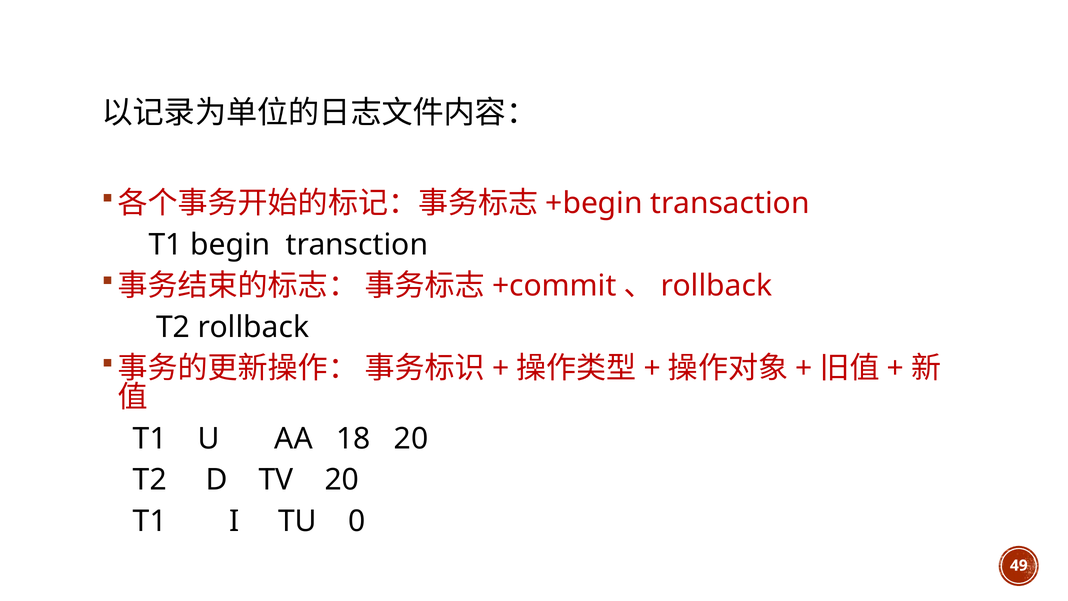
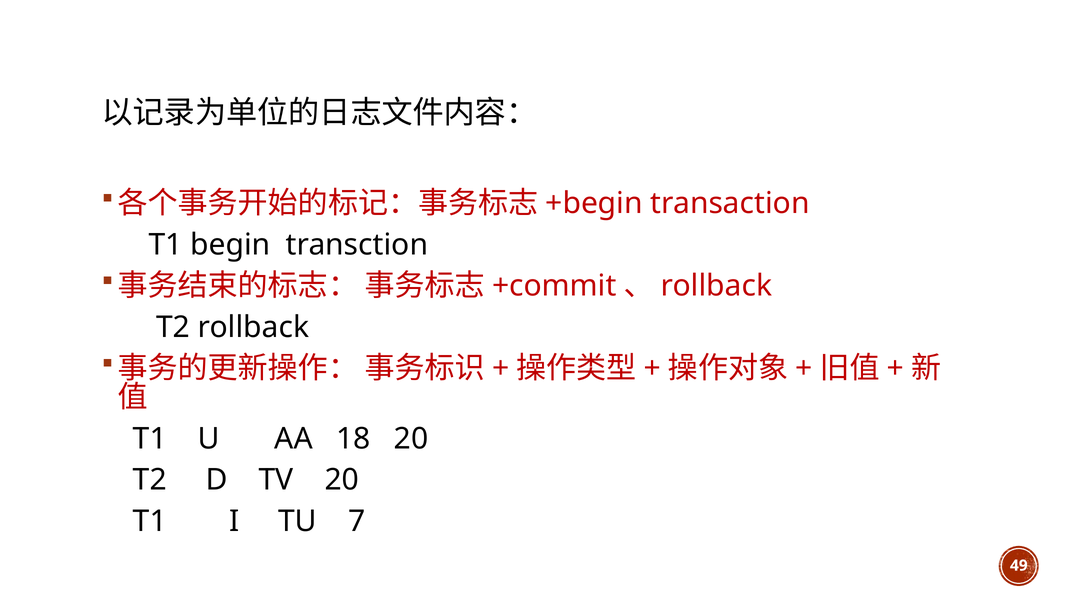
0: 0 -> 7
